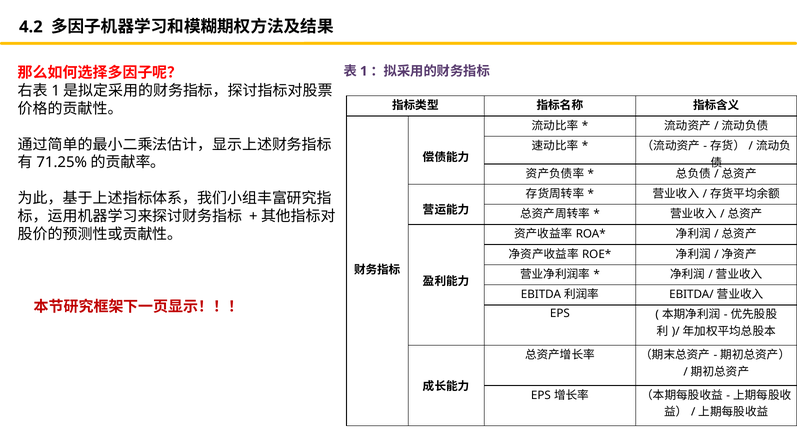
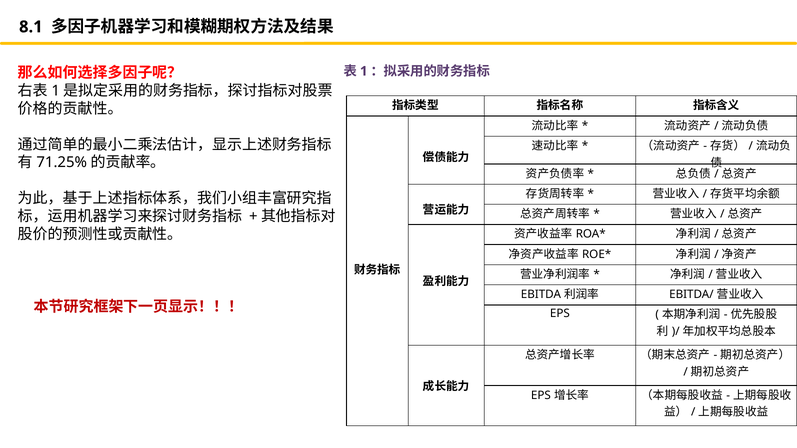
4.2: 4.2 -> 8.1
